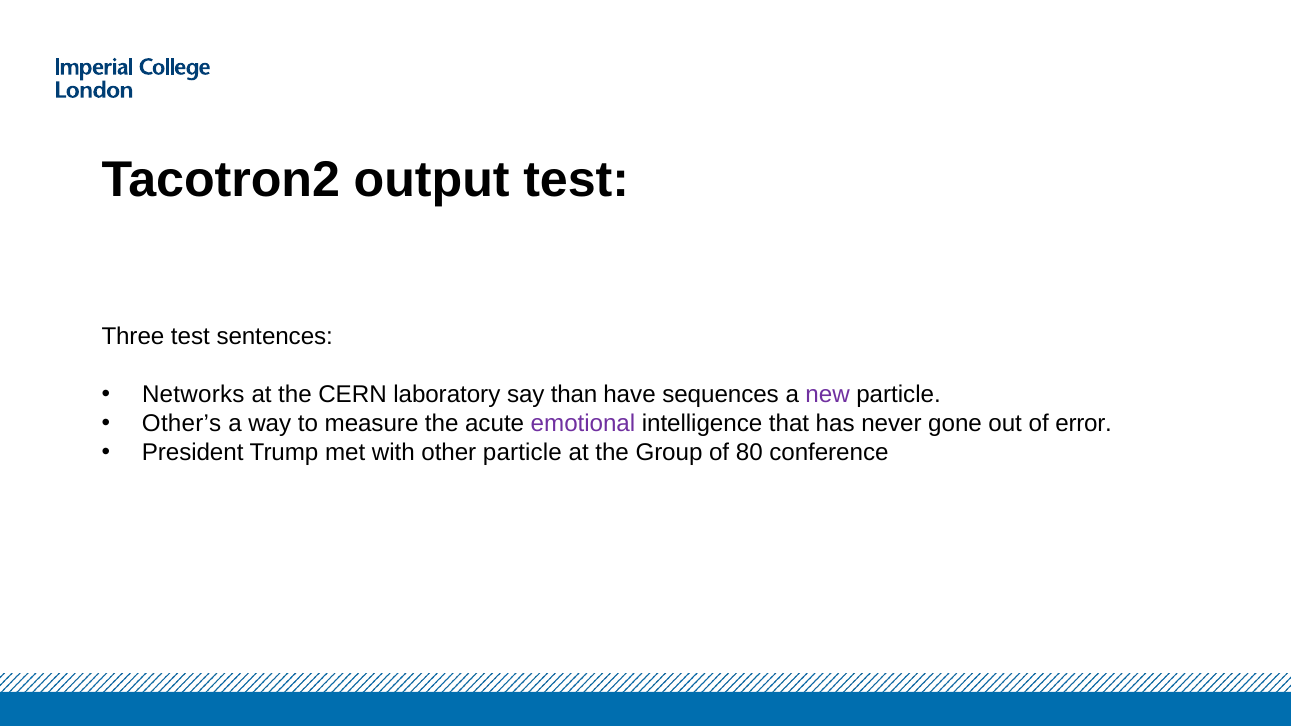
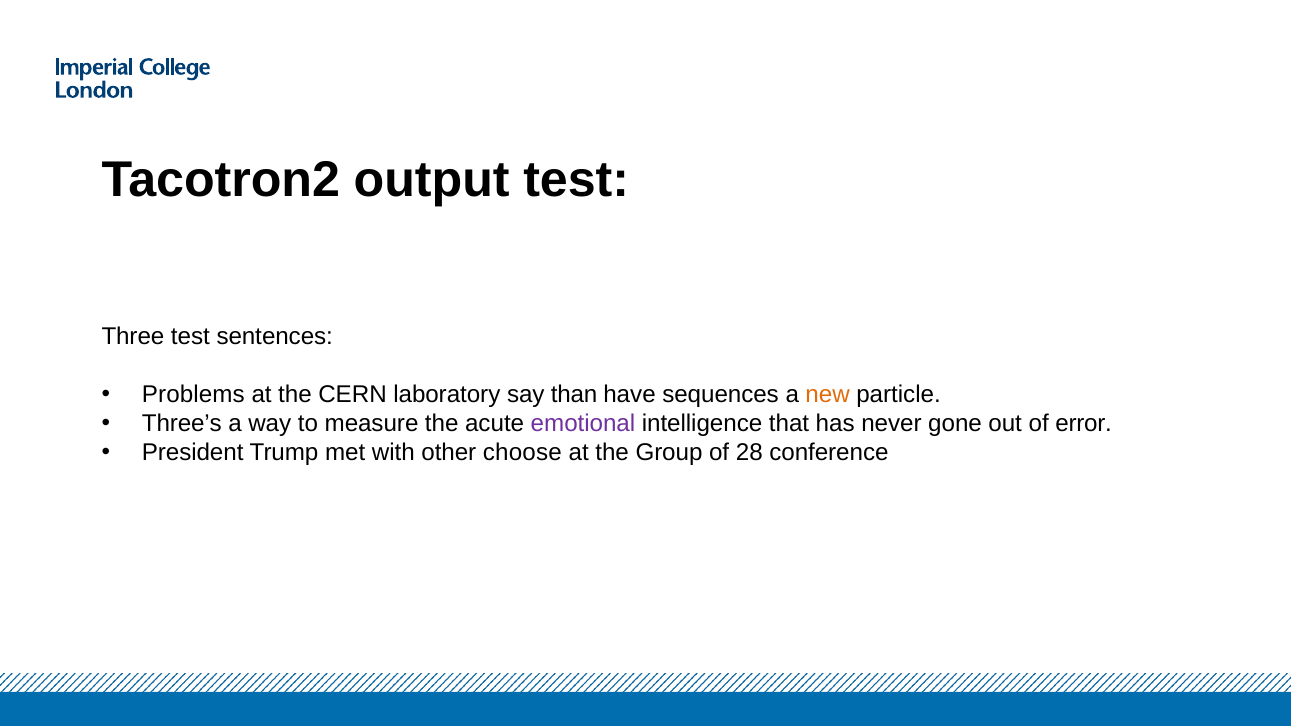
Networks: Networks -> Problems
new colour: purple -> orange
Other’s: Other’s -> Three’s
other particle: particle -> choose
80: 80 -> 28
